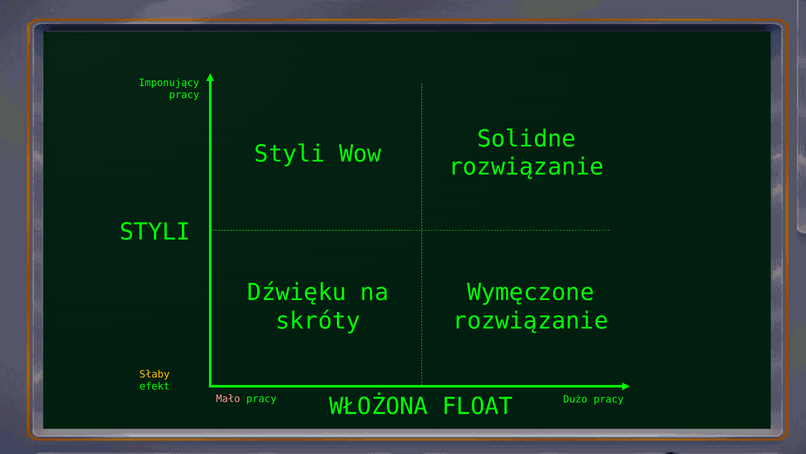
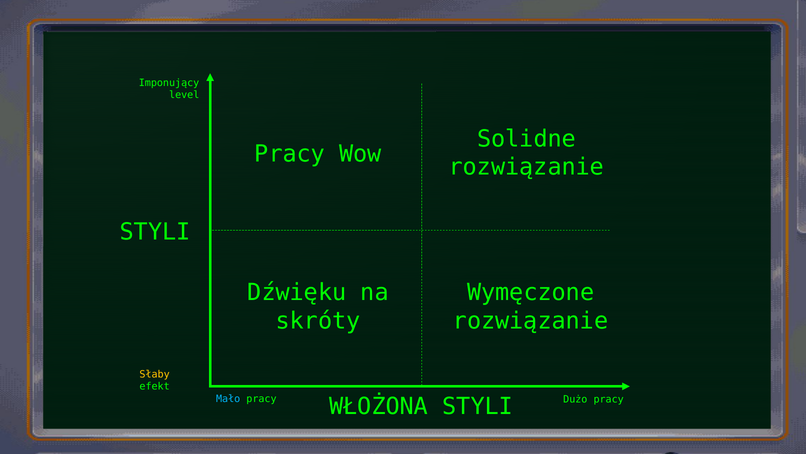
pracy at (184, 95): pracy -> level
Styli at (290, 154): Styli -> Pracy
Mało colour: pink -> light blue
WŁOŻONA FLOAT: FLOAT -> STYLI
